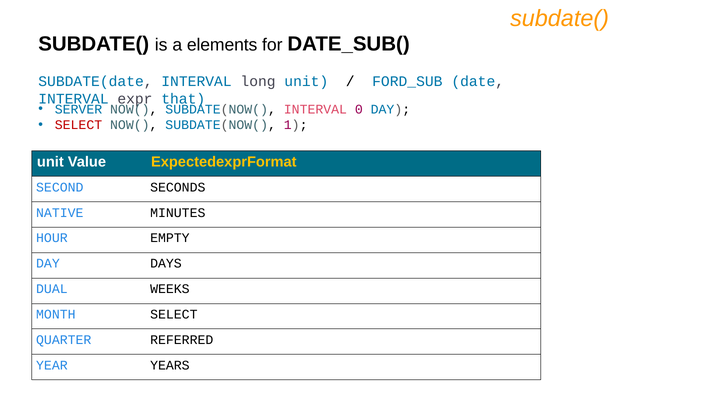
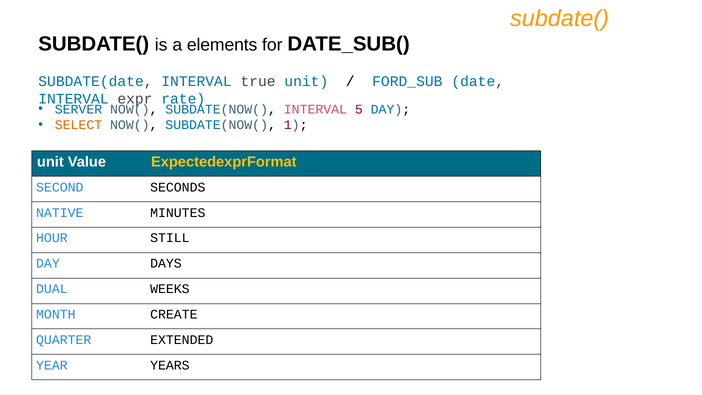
long: long -> true
that: that -> rate
0: 0 -> 5
SELECT at (78, 125) colour: red -> orange
EMPTY: EMPTY -> STILL
MONTH SELECT: SELECT -> CREATE
REFERRED: REFERRED -> EXTENDED
